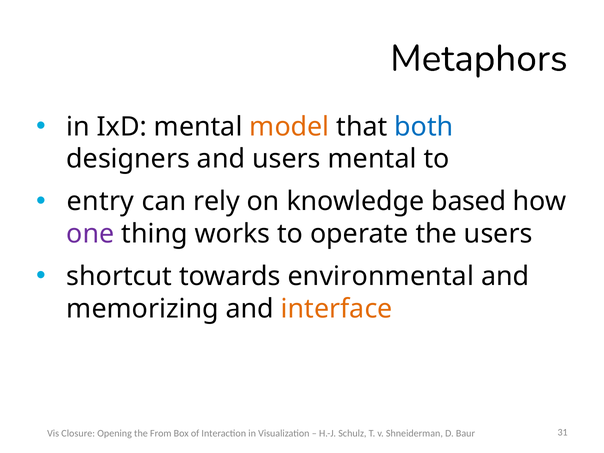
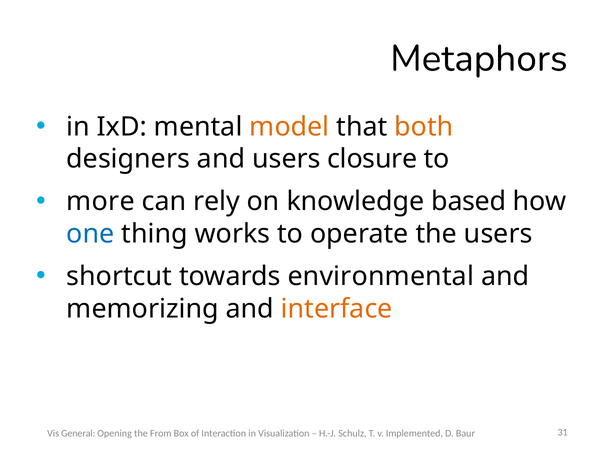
both colour: blue -> orange
users mental: mental -> closure
entry: entry -> more
one colour: purple -> blue
Closure: Closure -> General
Shneiderman: Shneiderman -> Implemented
